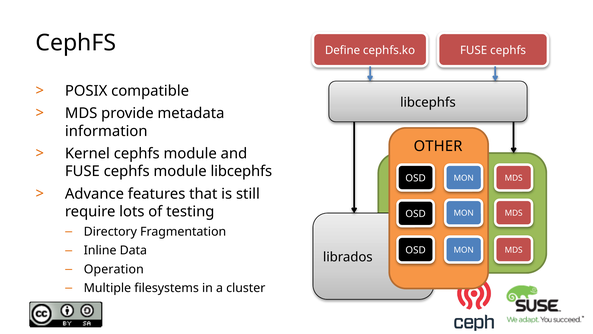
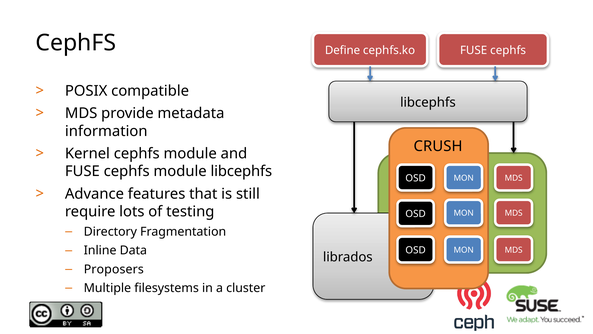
OTHER: OTHER -> CRUSH
Operation: Operation -> Proposers
